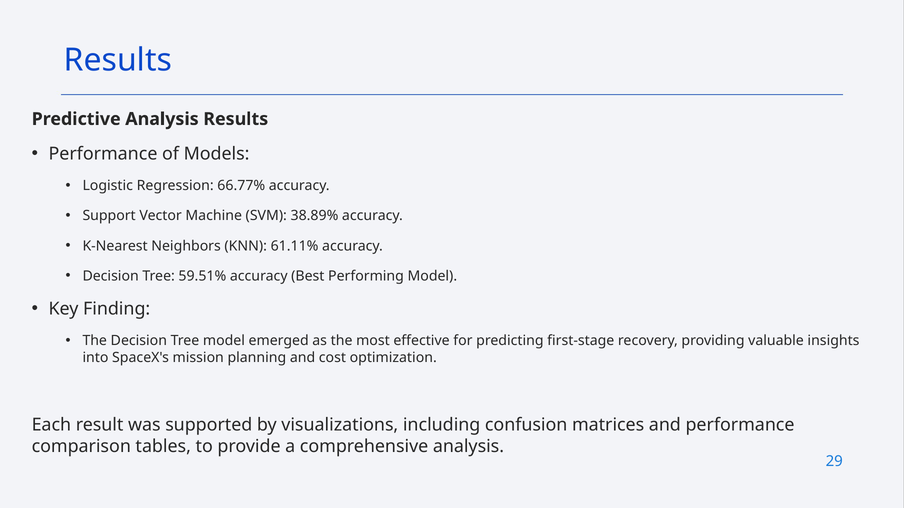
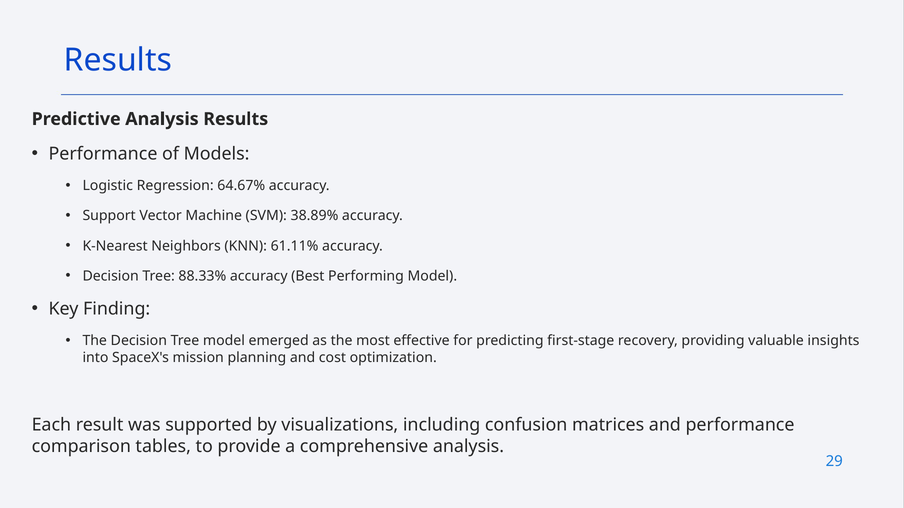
66.77%: 66.77% -> 64.67%
59.51%: 59.51% -> 88.33%
